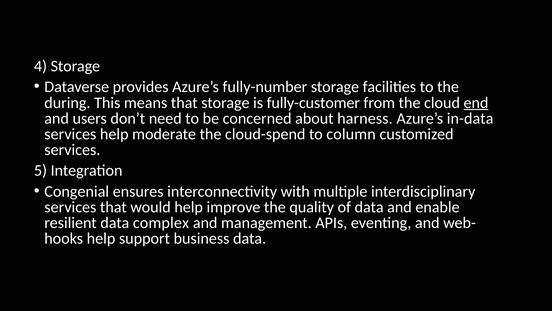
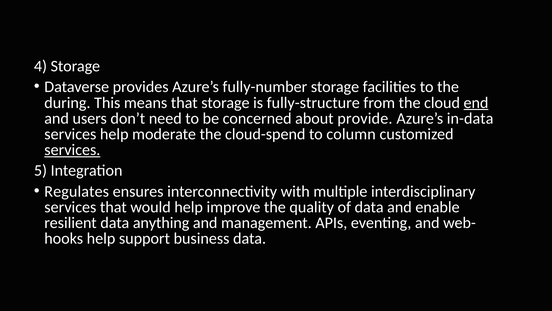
fully-customer: fully-customer -> fully-structure
harness: harness -> provide
services at (72, 150) underline: none -> present
Congenial: Congenial -> Regulates
complex: complex -> anything
